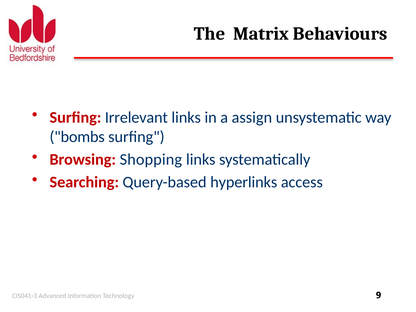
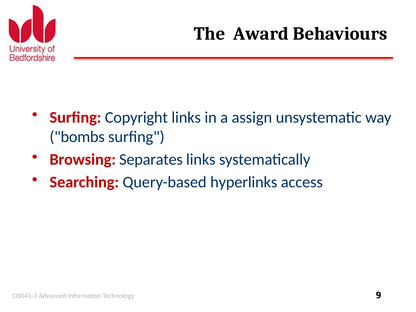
Matrix: Matrix -> Award
Irrelevant: Irrelevant -> Copyright
Shopping: Shopping -> Separates
